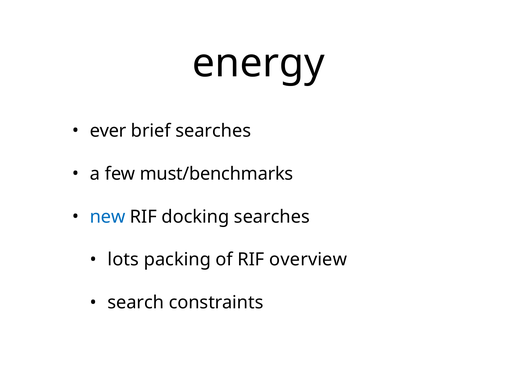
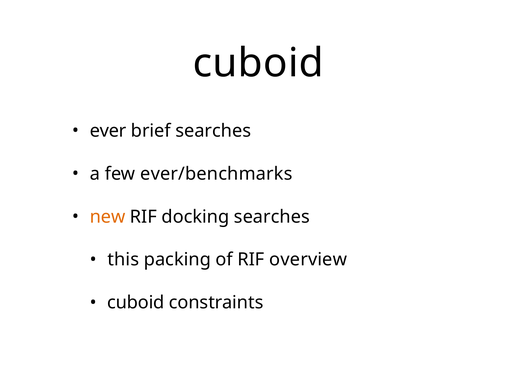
energy at (258, 63): energy -> cuboid
must/benchmarks: must/benchmarks -> ever/benchmarks
new colour: blue -> orange
lots: lots -> this
search at (136, 303): search -> cuboid
